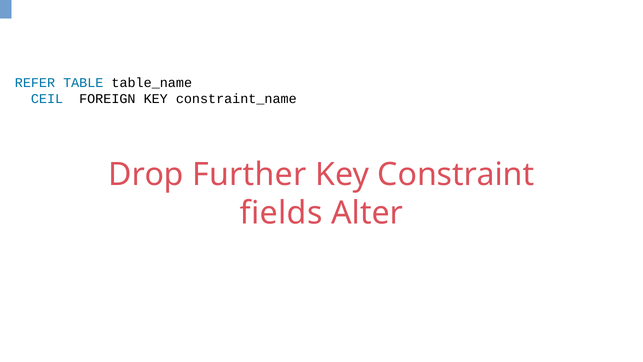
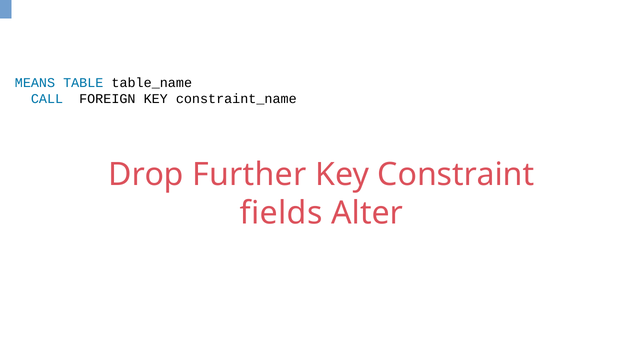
REFER: REFER -> MEANS
CEIL: CEIL -> CALL
